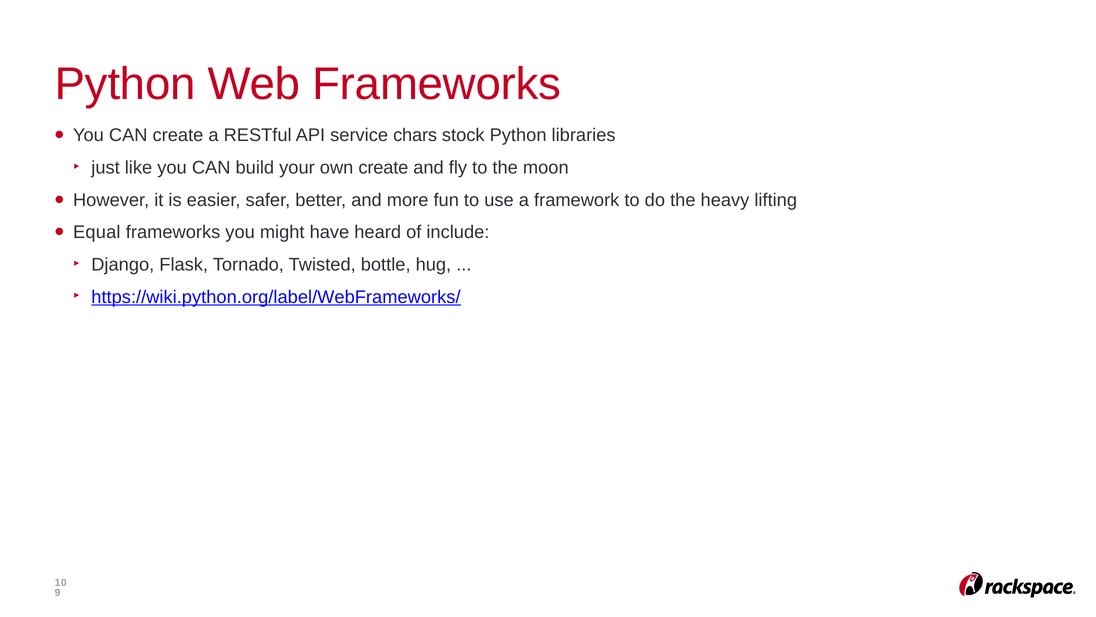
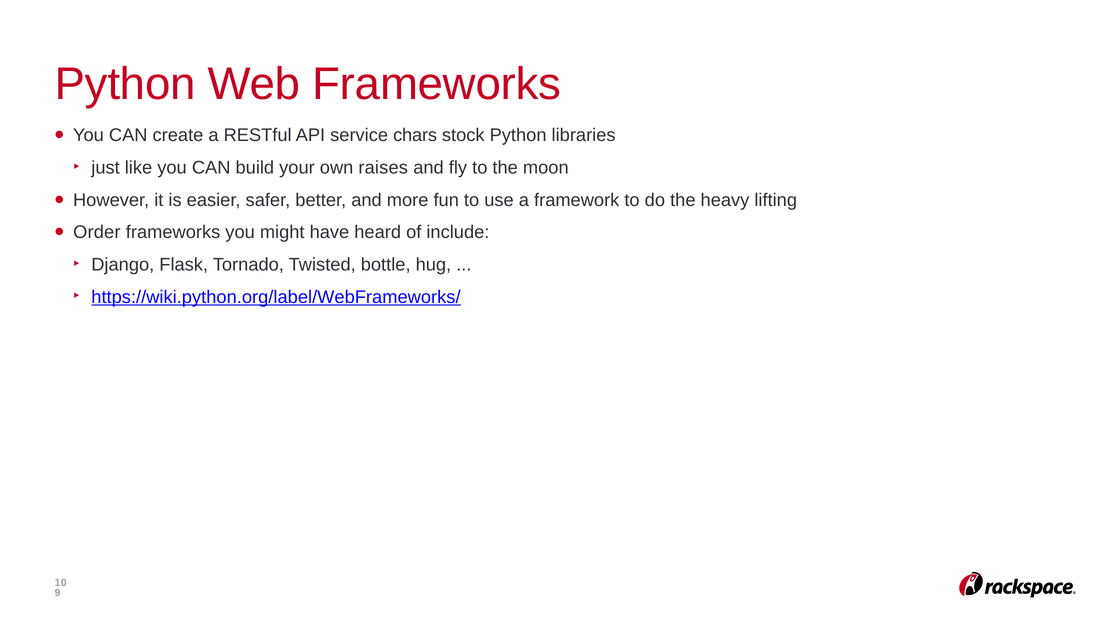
own create: create -> raises
Equal: Equal -> Order
